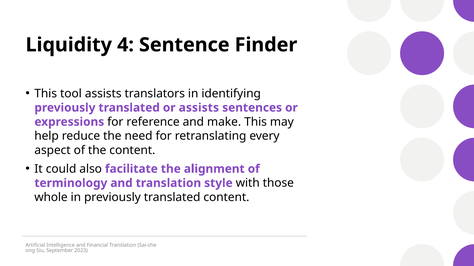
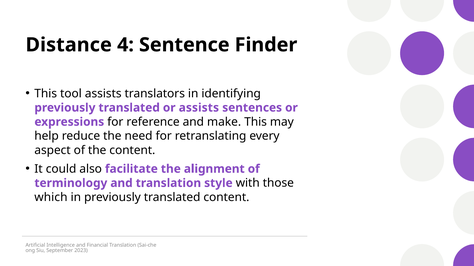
Liquidity: Liquidity -> Distance
whole: whole -> which
